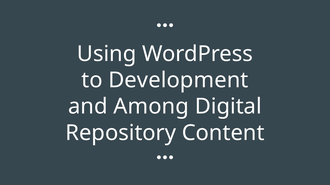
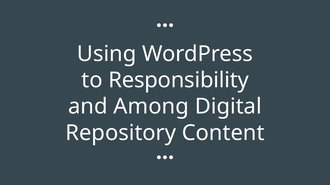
Development: Development -> Responsibility
